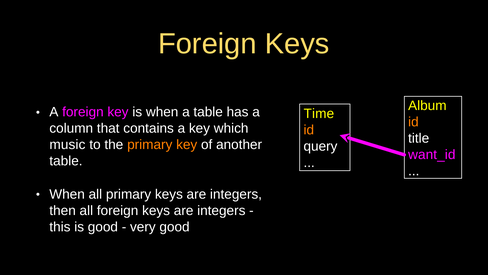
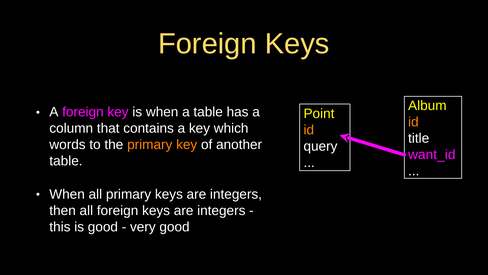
Time: Time -> Point
music: music -> words
